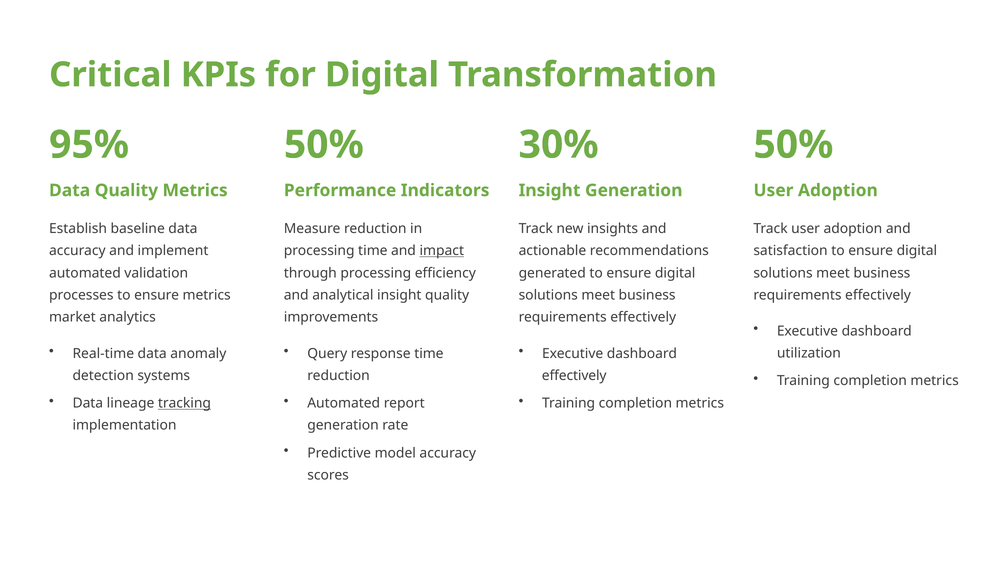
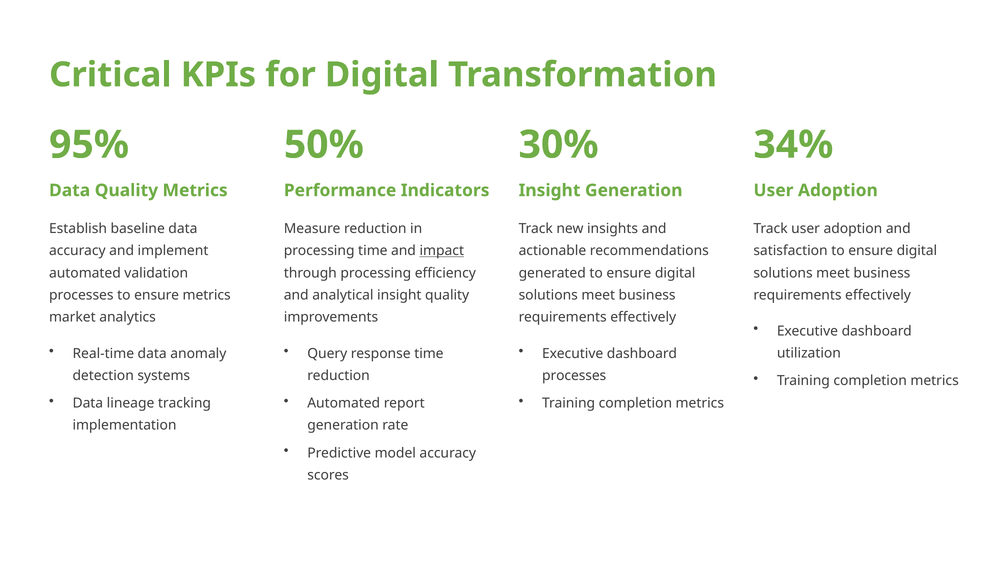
50% at (793, 145): 50% -> 34%
effectively at (574, 376): effectively -> processes
tracking underline: present -> none
